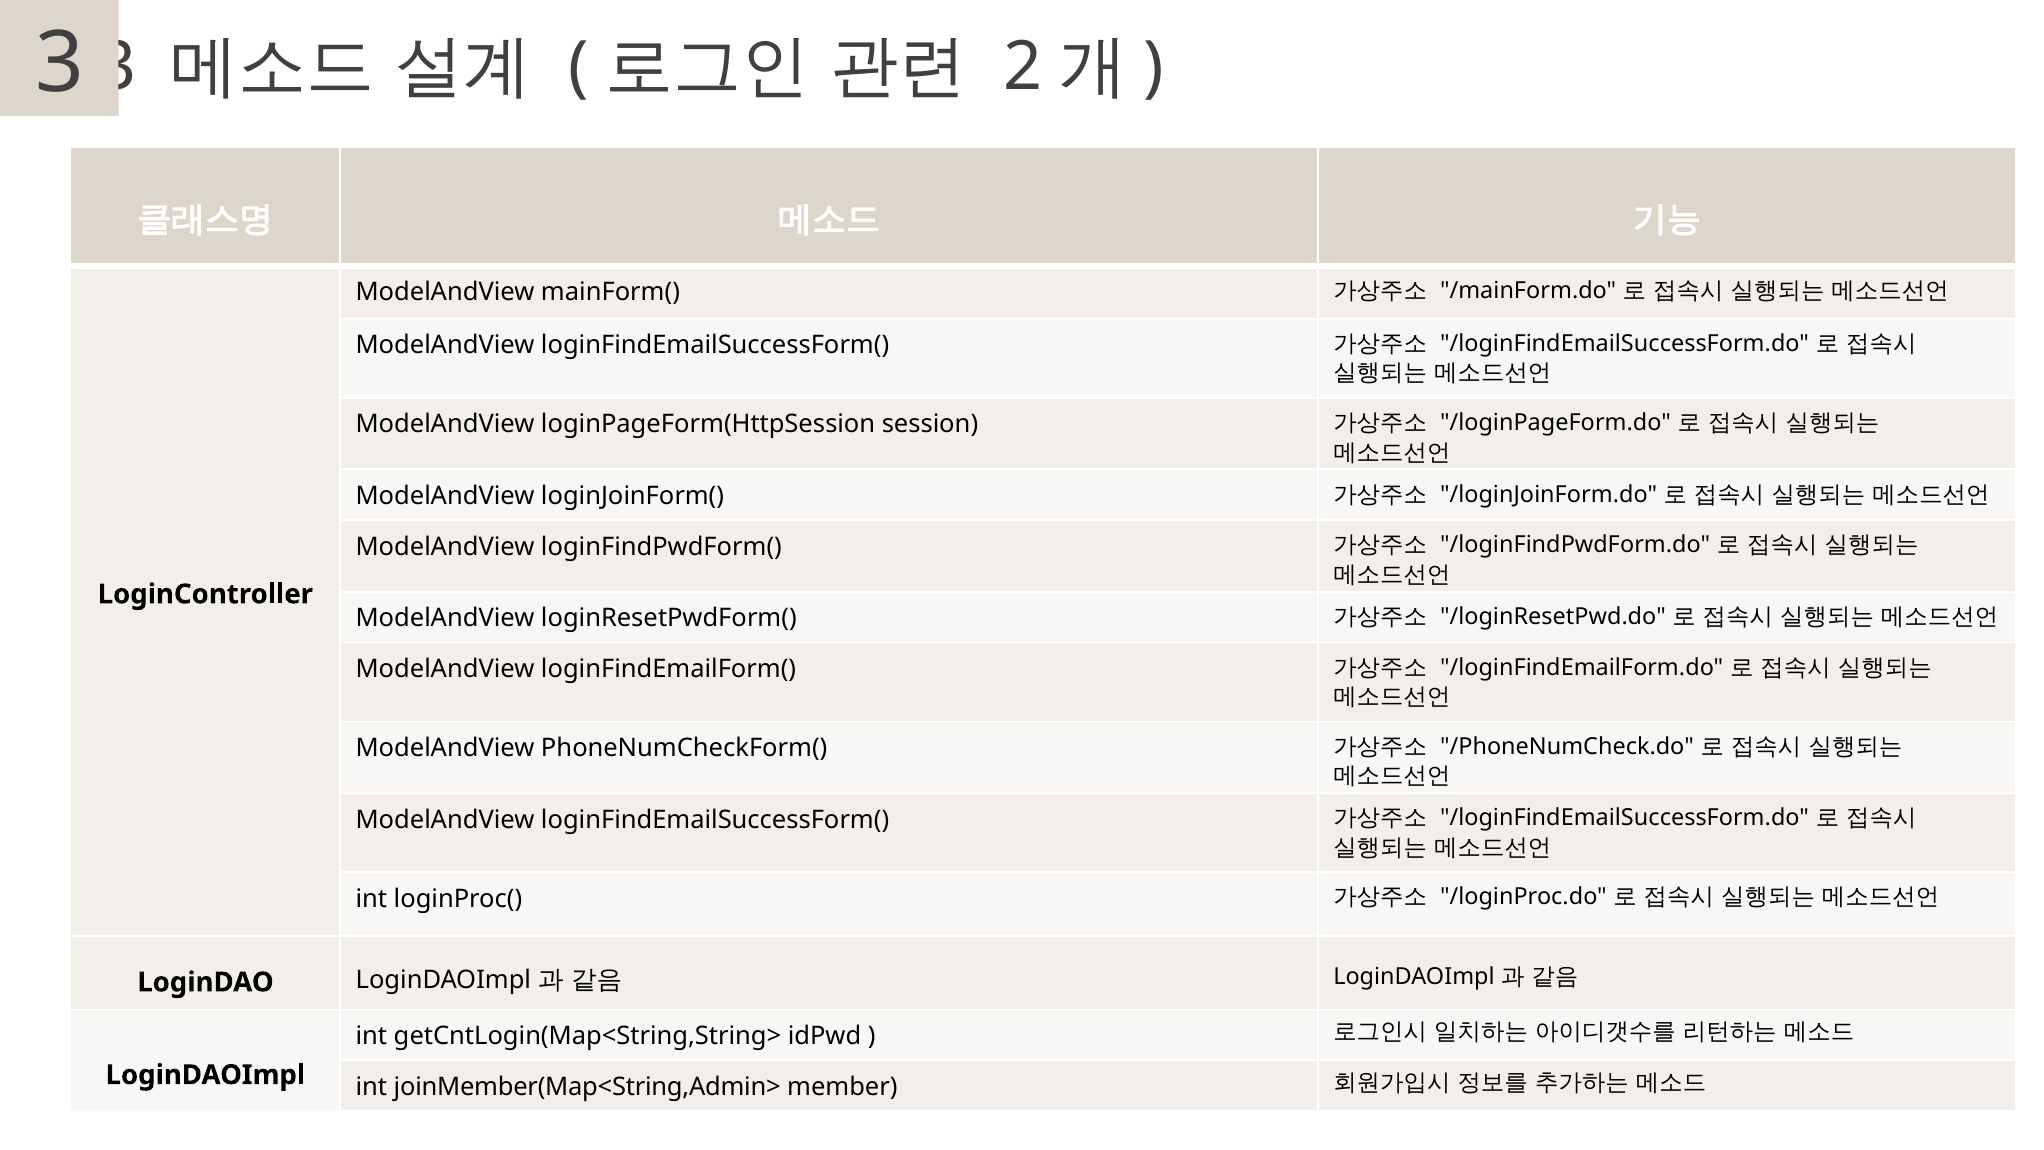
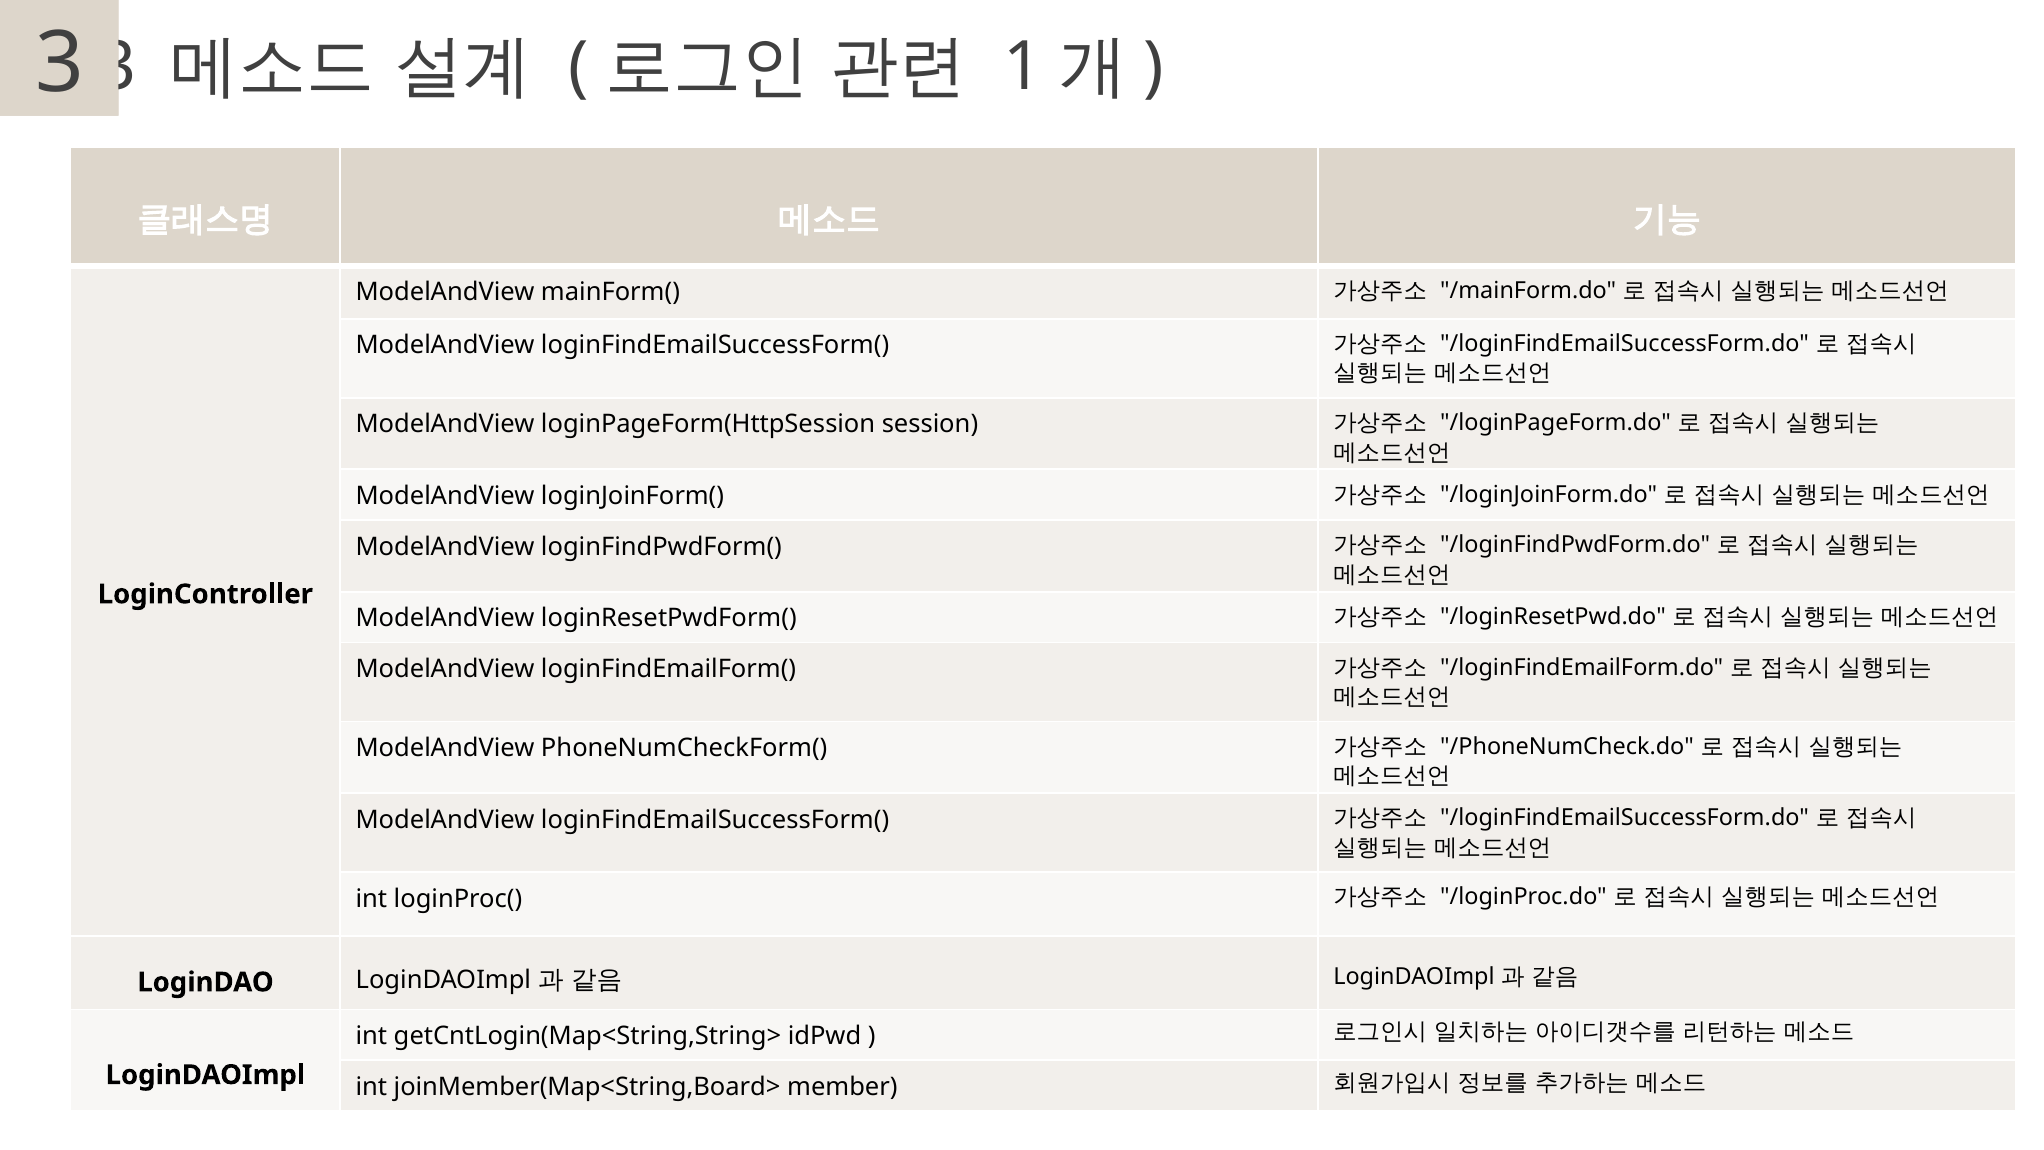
2: 2 -> 1
joinMember(Map<String,Admin>: joinMember(Map<String,Admin> -> joinMember(Map<String,Board>
